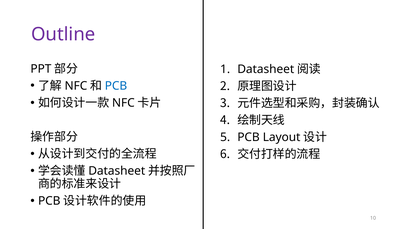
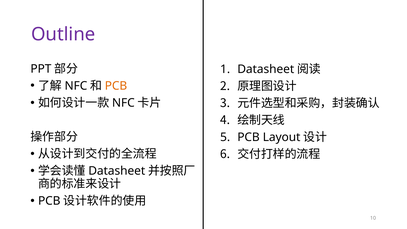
PCB at (116, 86) colour: blue -> orange
